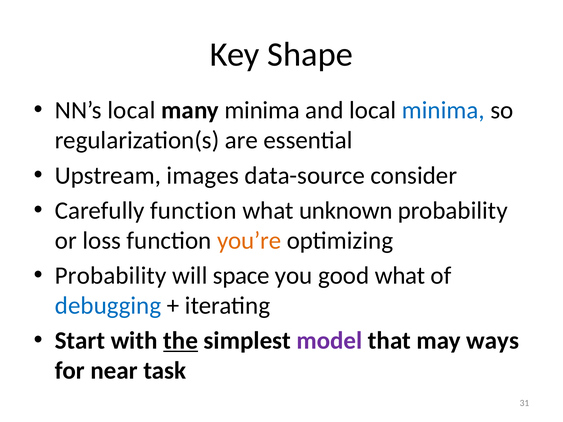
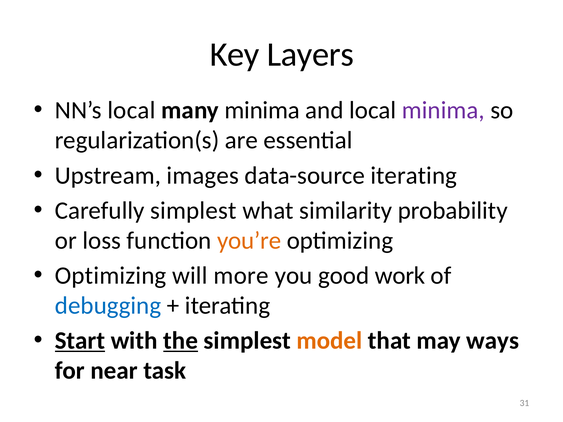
Shape: Shape -> Layers
minima at (443, 110) colour: blue -> purple
data-source consider: consider -> iterating
Carefully function: function -> simplest
unknown: unknown -> similarity
Probability at (111, 276): Probability -> Optimizing
space: space -> more
good what: what -> work
Start underline: none -> present
model colour: purple -> orange
